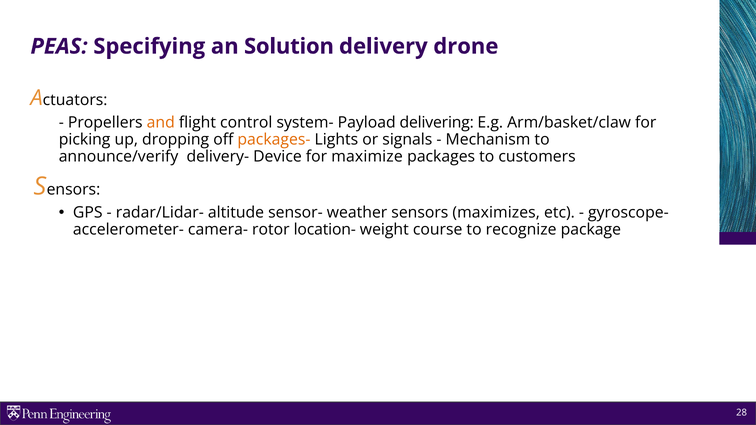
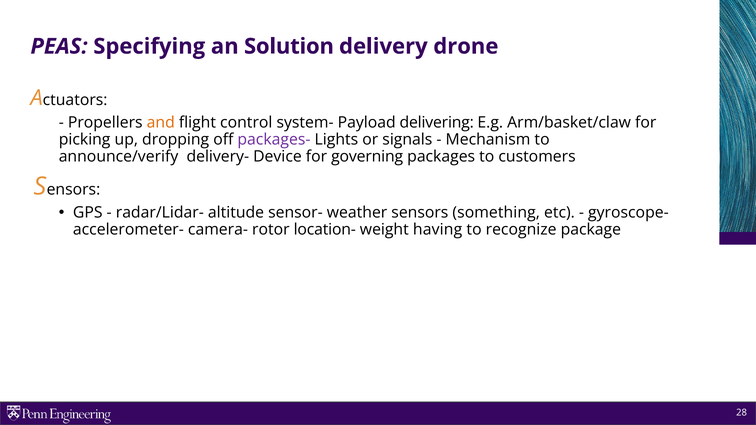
packages- colour: orange -> purple
maximize: maximize -> governing
maximizes: maximizes -> something
course: course -> having
